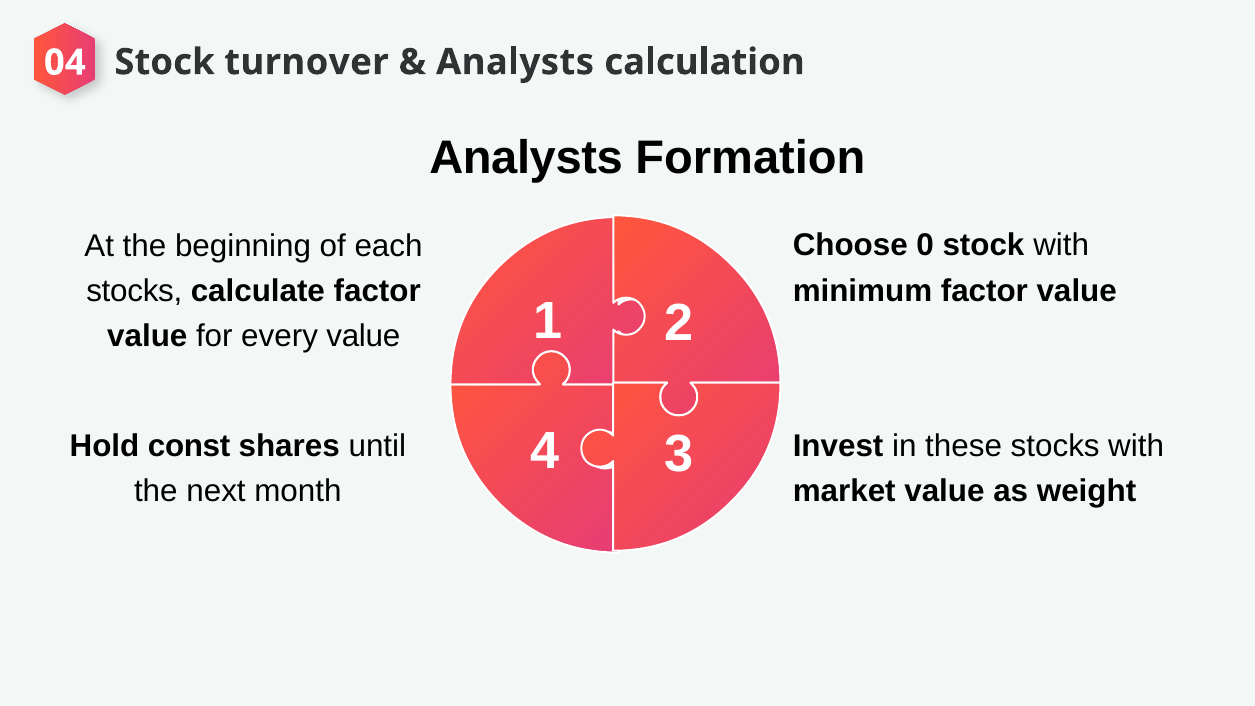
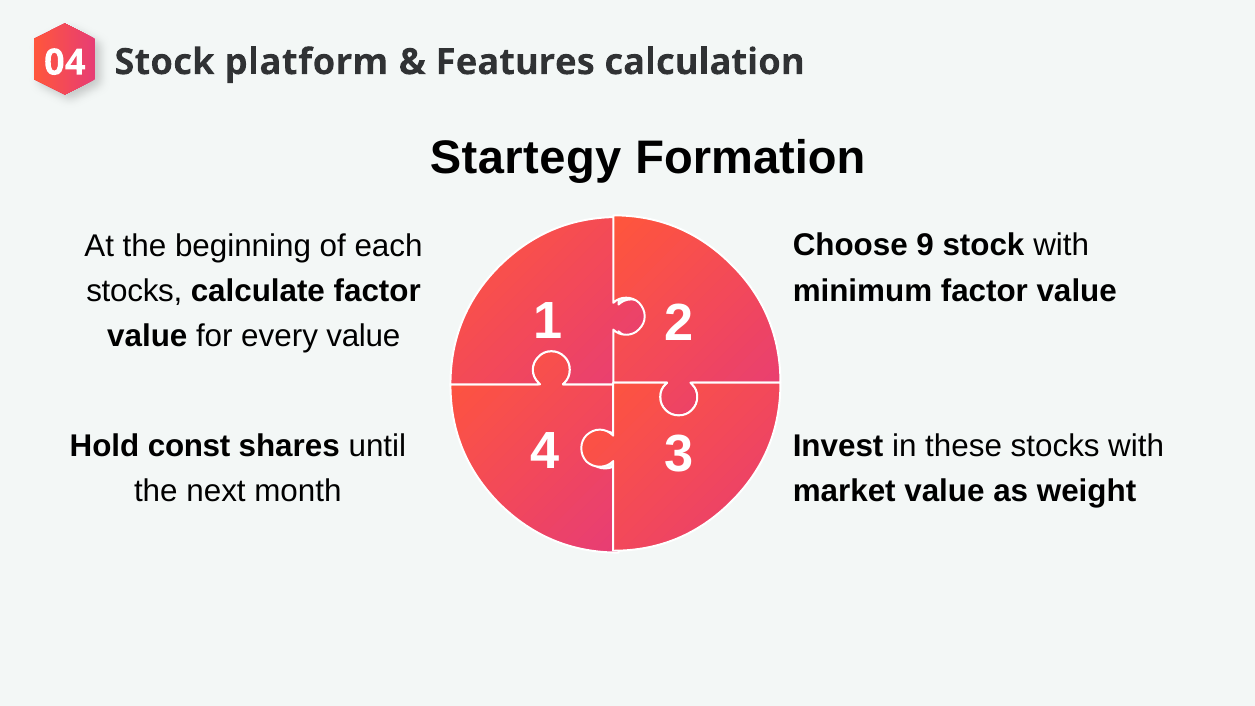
turnover: turnover -> platform
Analysts at (515, 62): Analysts -> Features
Analysts at (526, 158): Analysts -> Startegy
0: 0 -> 9
